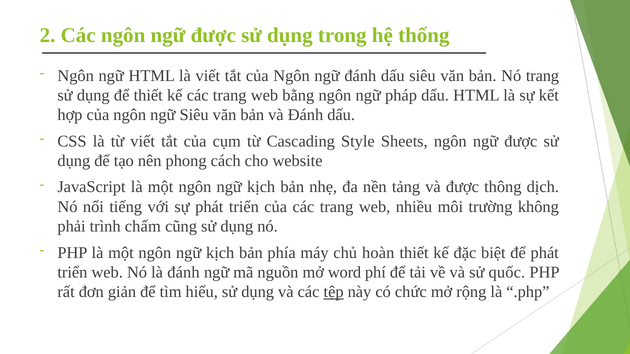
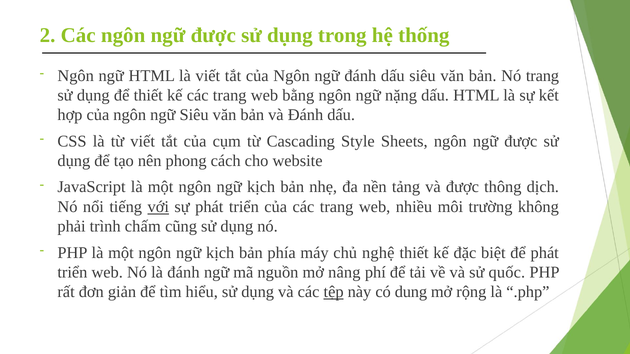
pháp: pháp -> nặng
với underline: none -> present
hoàn: hoàn -> nghệ
word: word -> nâng
chức: chức -> dung
